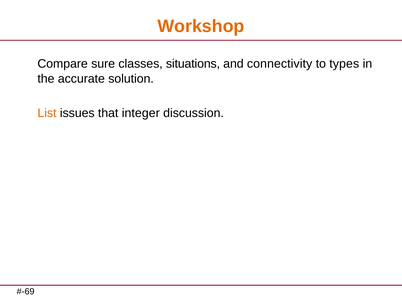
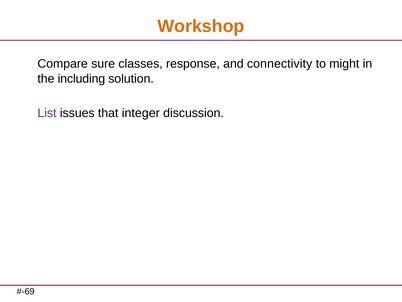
situations: situations -> response
types: types -> might
accurate: accurate -> including
List colour: orange -> purple
